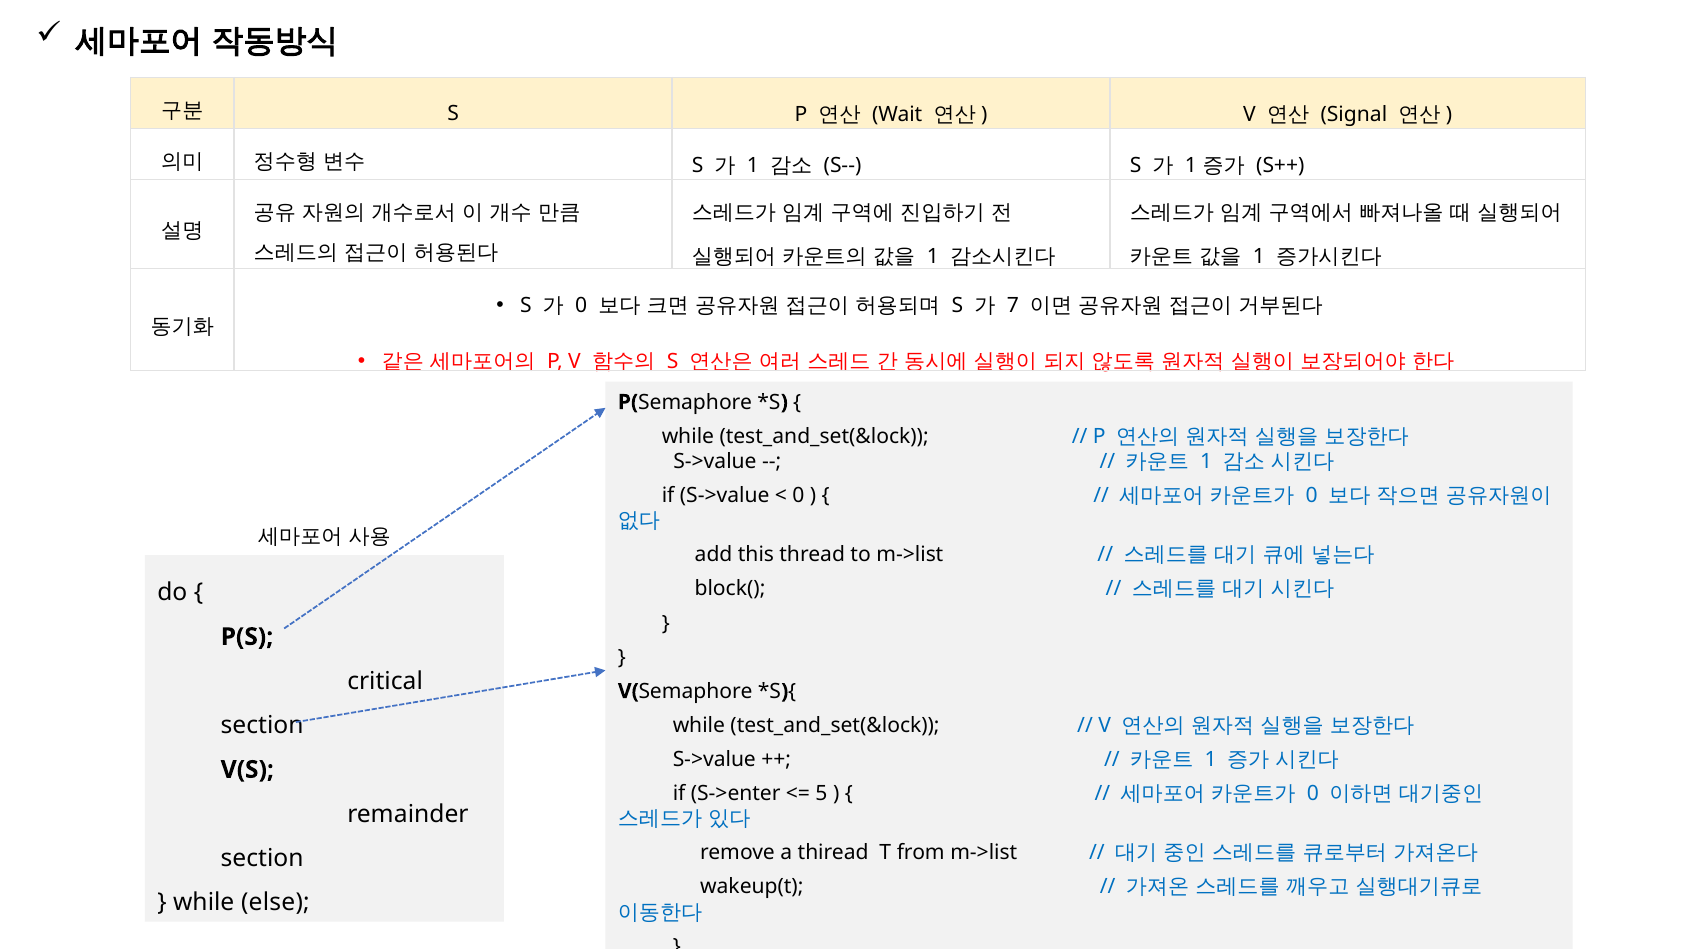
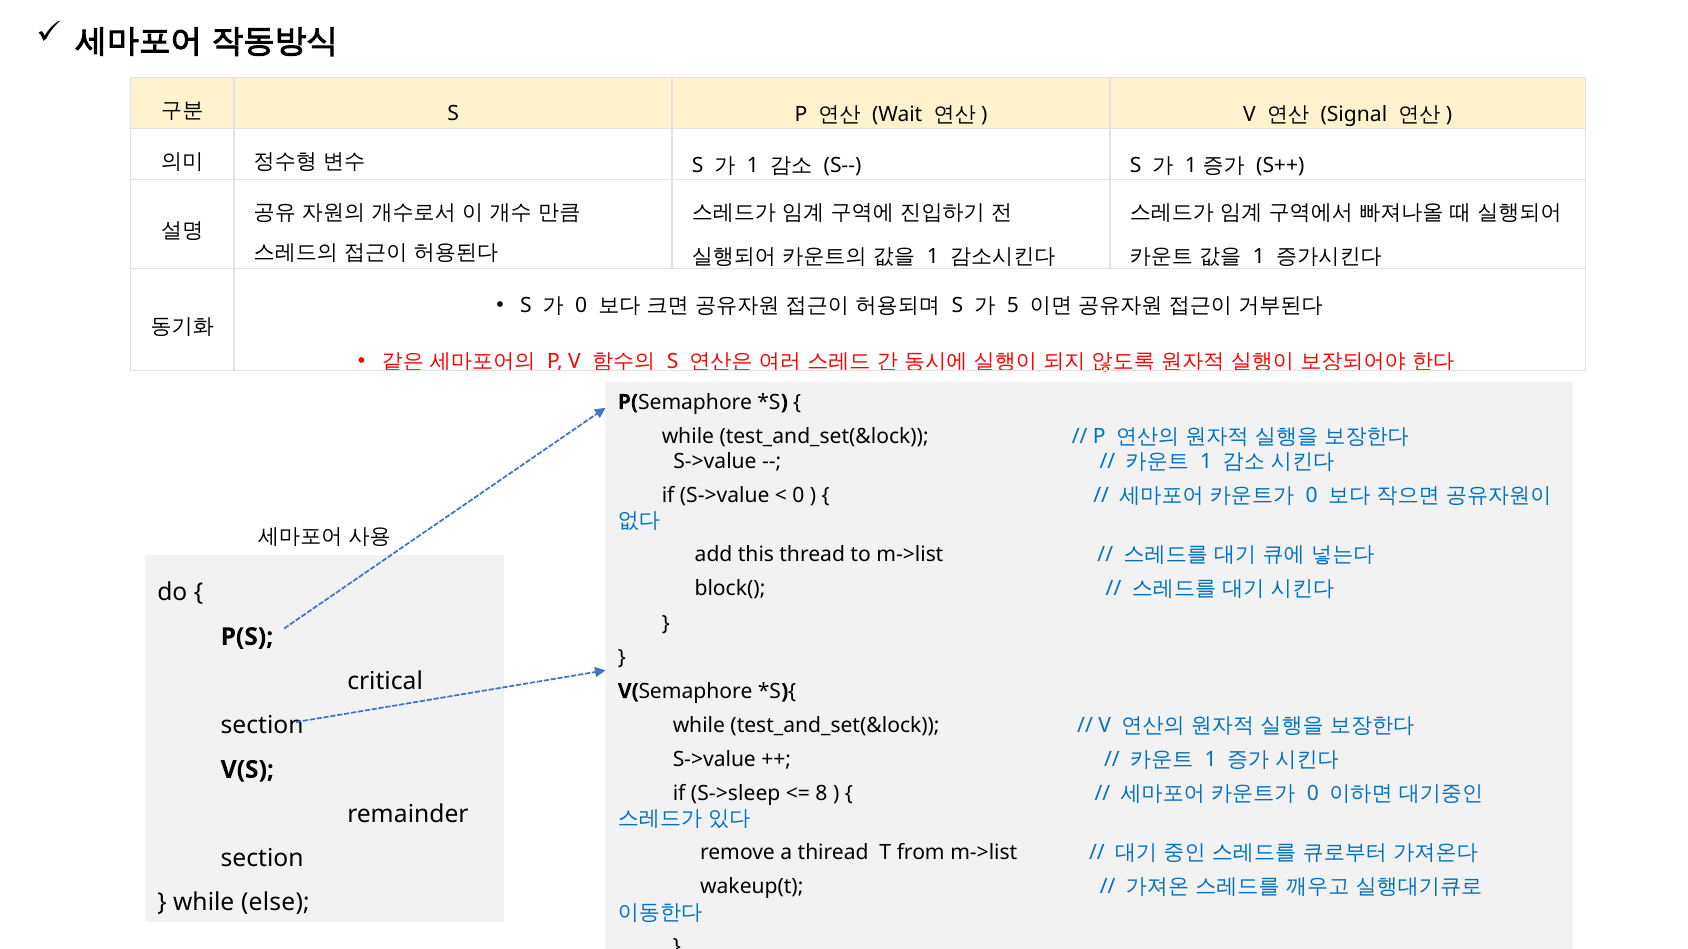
7: 7 -> 5
S->enter: S->enter -> S->sleep
5: 5 -> 8
